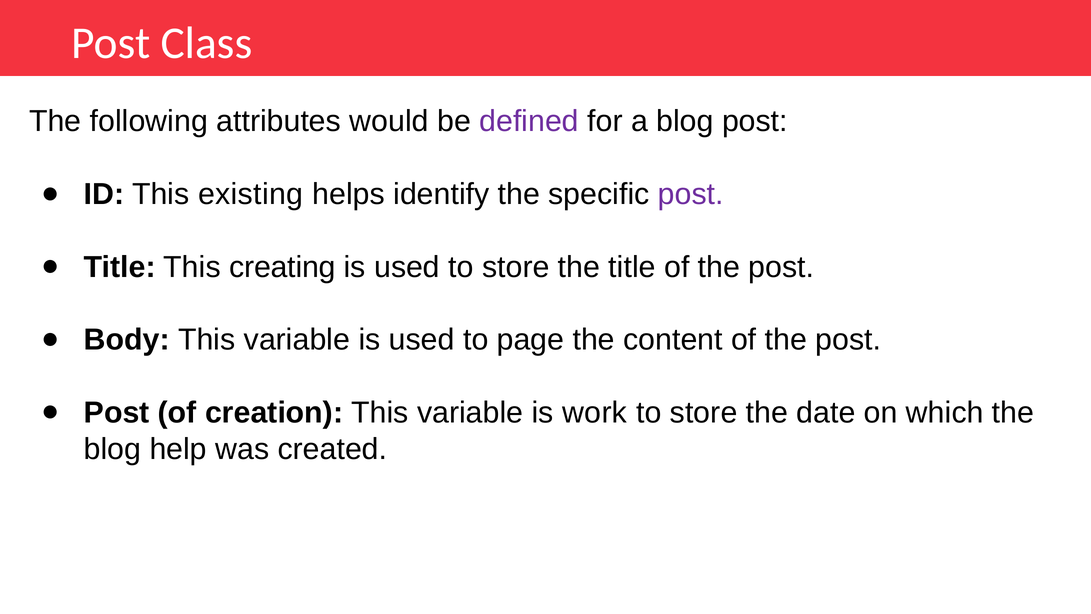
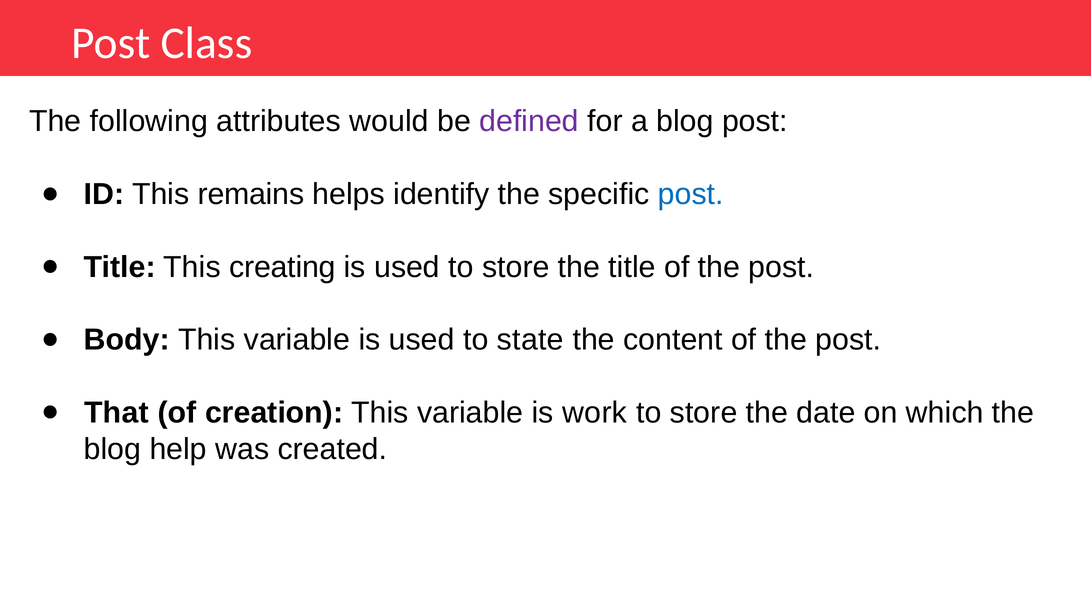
existing: existing -> remains
post at (691, 194) colour: purple -> blue
page: page -> state
Post at (117, 412): Post -> That
